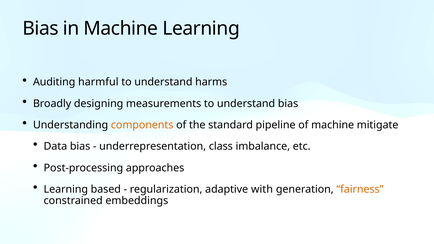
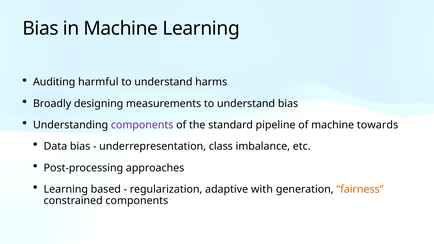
components at (142, 125) colour: orange -> purple
mitigate: mitigate -> towards
constrained embeddings: embeddings -> components
